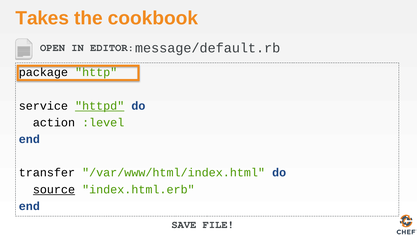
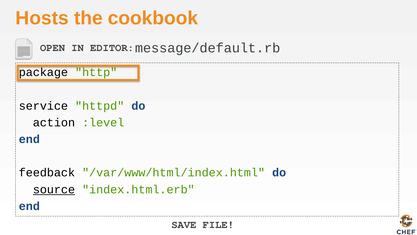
Takes: Takes -> Hosts
httpd underline: present -> none
transfer: transfer -> feedback
